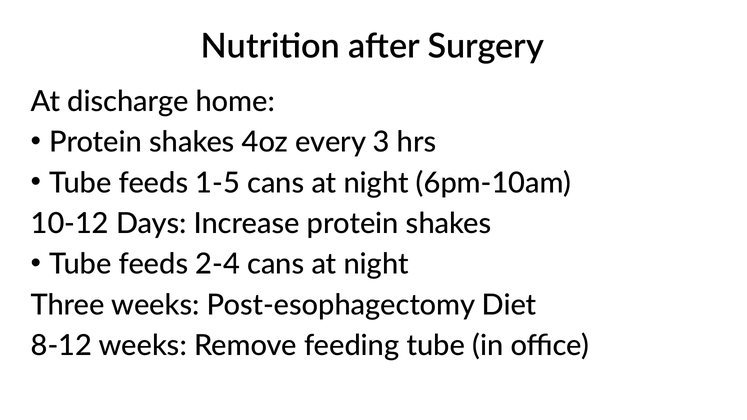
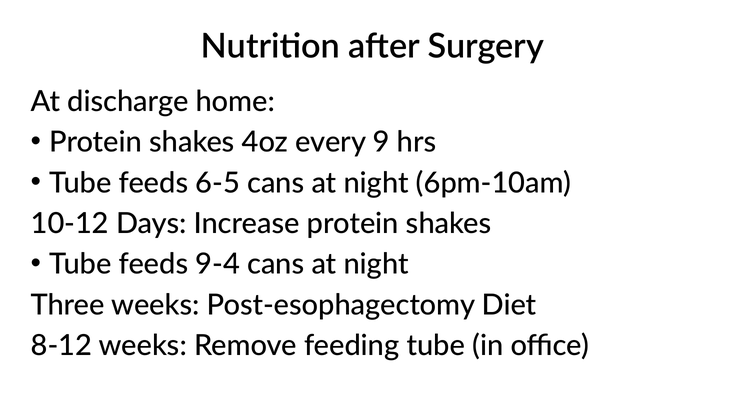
3: 3 -> 9
1-5: 1-5 -> 6-5
2-4: 2-4 -> 9-4
